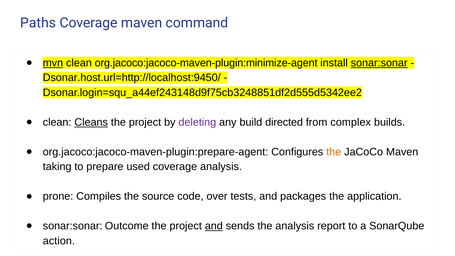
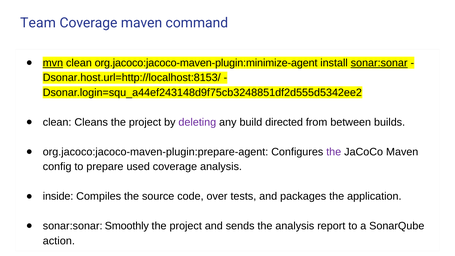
Paths: Paths -> Team
Dsonar.host.url=http://localhost:9450/: Dsonar.host.url=http://localhost:9450/ -> Dsonar.host.url=http://localhost:8153/
Cleans underline: present -> none
complex: complex -> between
the at (334, 152) colour: orange -> purple
taking: taking -> config
prone: prone -> inside
Outcome: Outcome -> Smoothly
and at (214, 226) underline: present -> none
